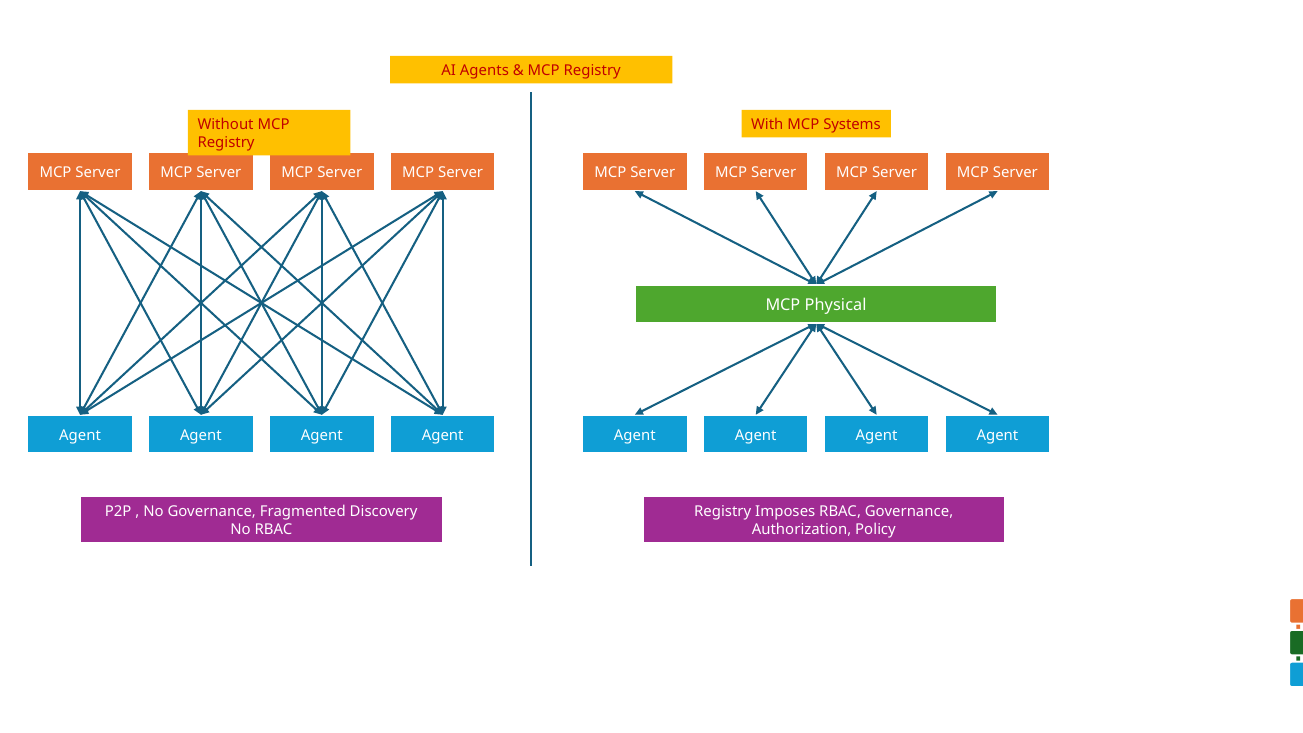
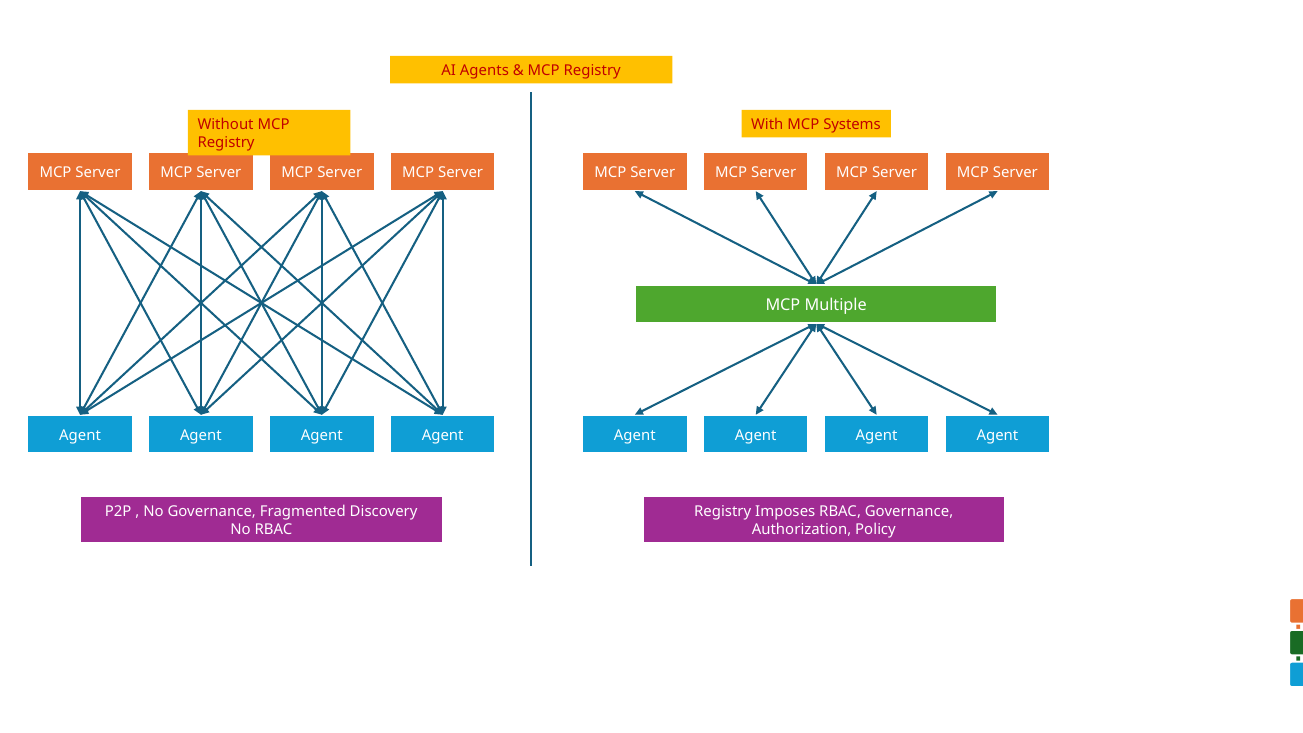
Physical: Physical -> Multiple
